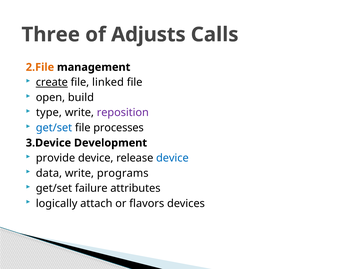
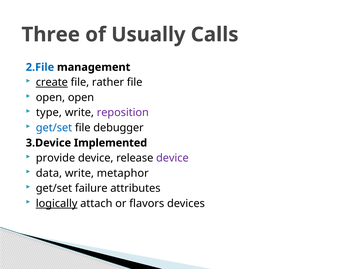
Adjusts: Adjusts -> Usually
2.File colour: orange -> blue
linked: linked -> rather
open build: build -> open
processes: processes -> debugger
Development: Development -> Implemented
device at (172, 158) colour: blue -> purple
programs: programs -> metaphor
logically underline: none -> present
